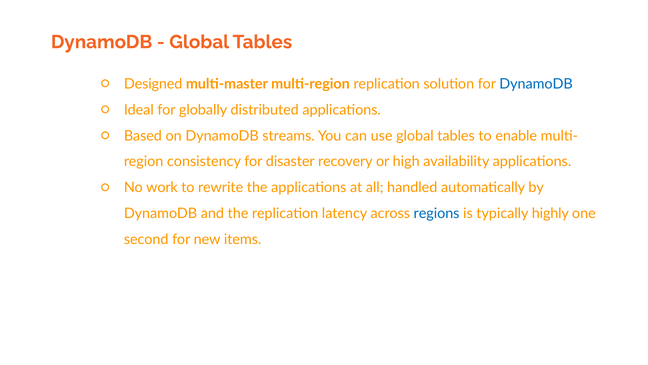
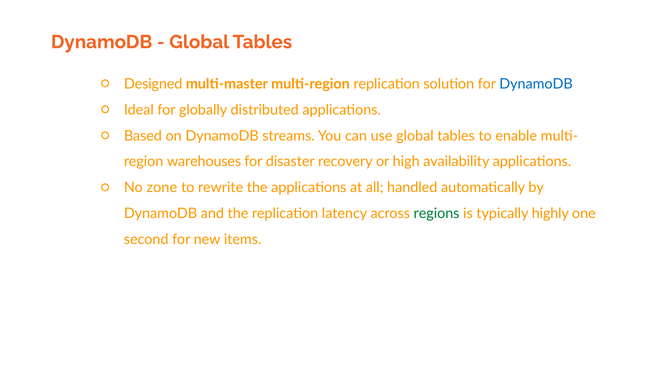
consistency: consistency -> warehouses
work: work -> zone
regions colour: blue -> green
